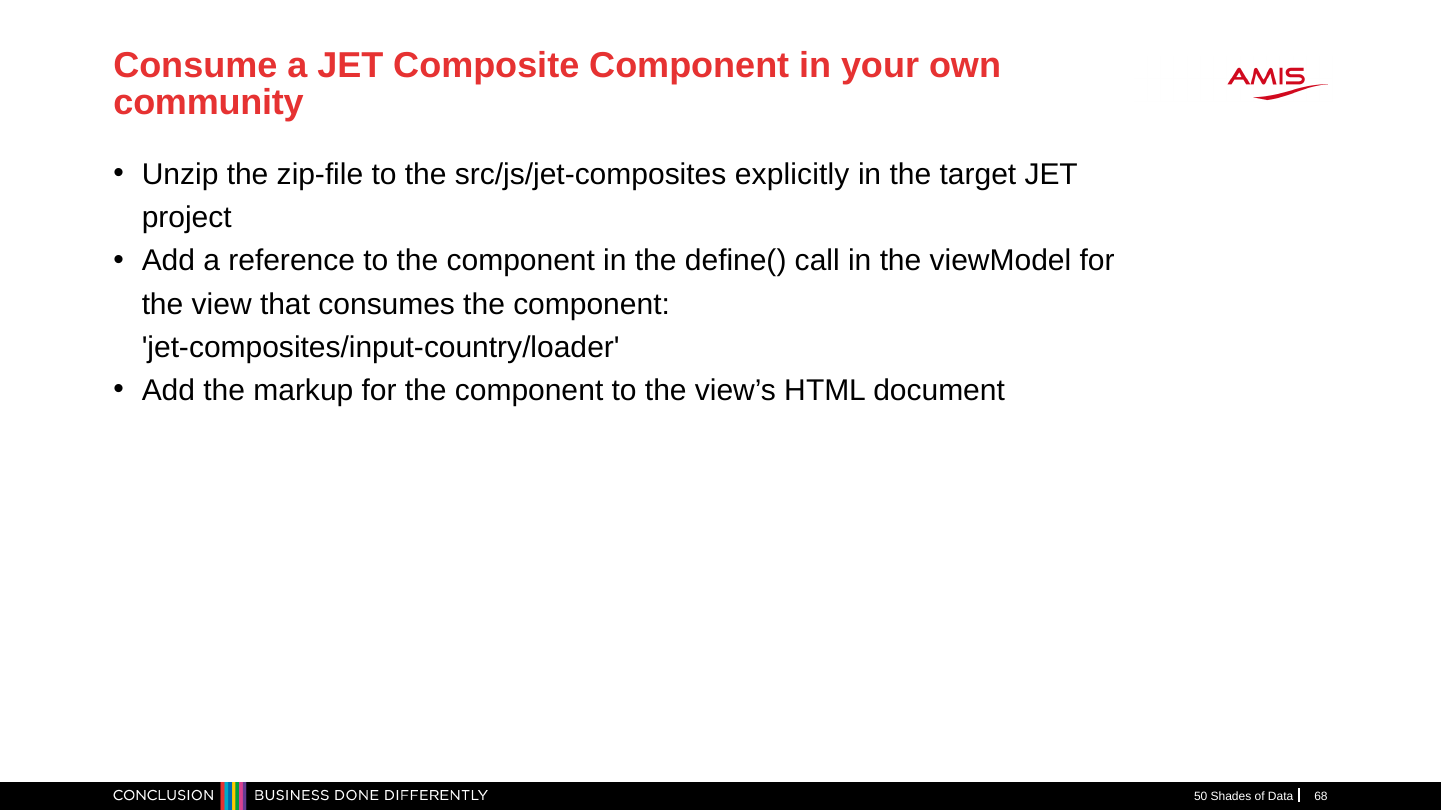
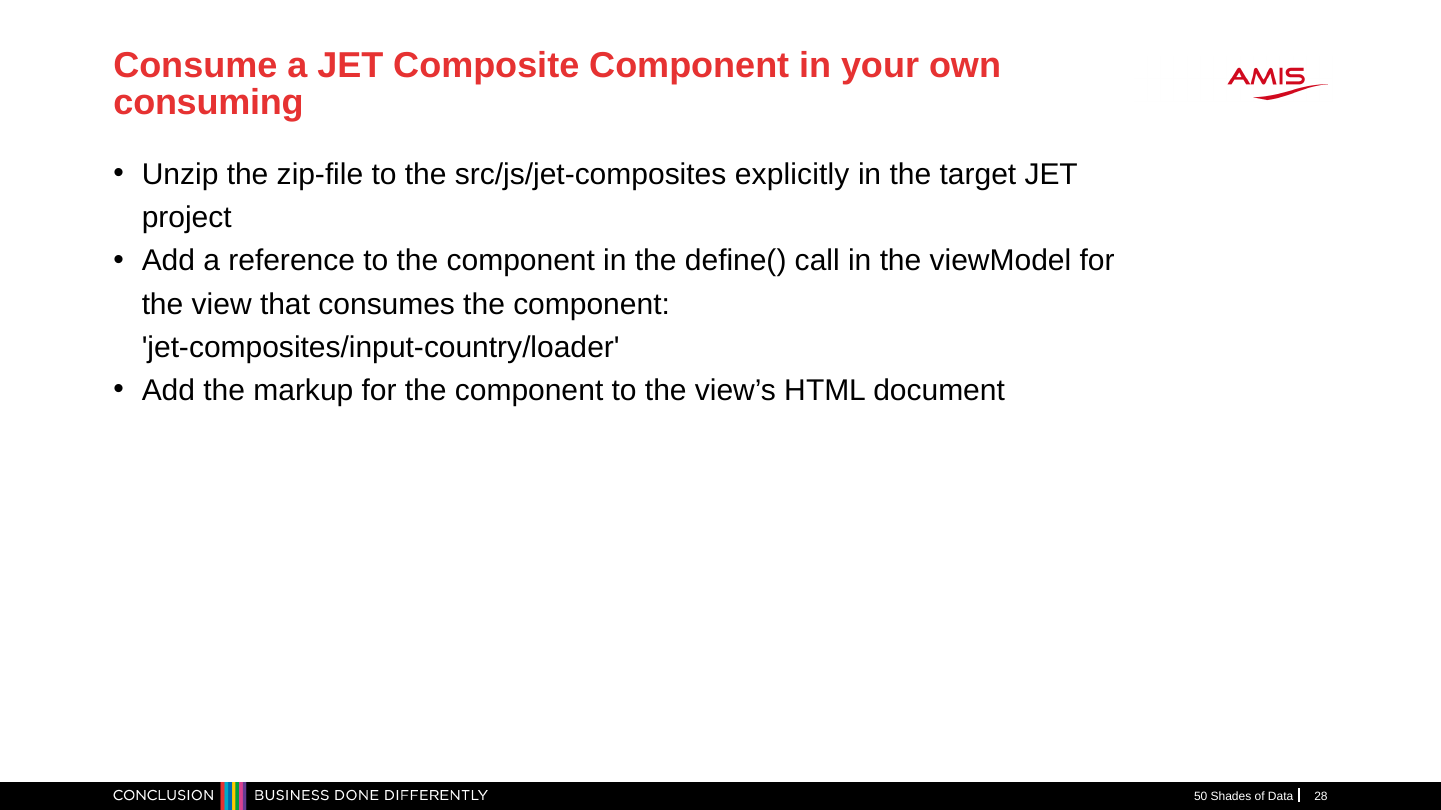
community: community -> consuming
68: 68 -> 28
